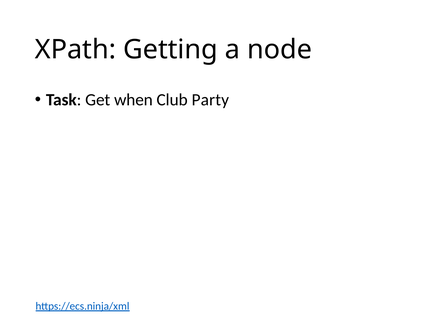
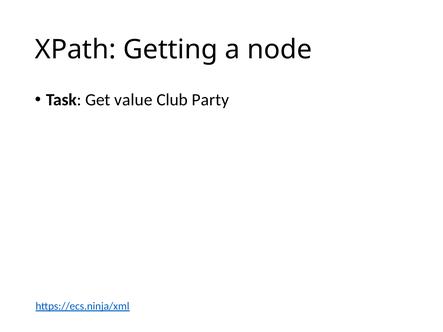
when: when -> value
